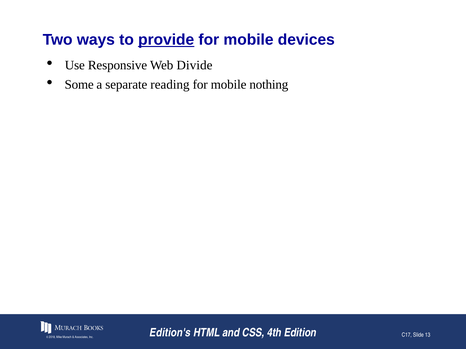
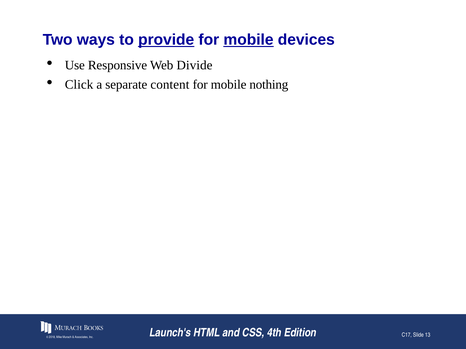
mobile at (248, 40) underline: none -> present
Some: Some -> Click
reading: reading -> content
Edition's: Edition's -> Launch's
